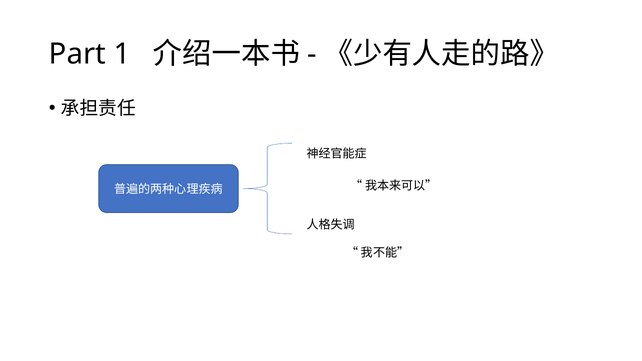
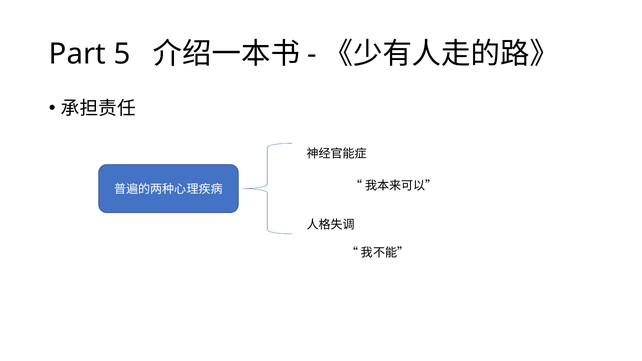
1: 1 -> 5
